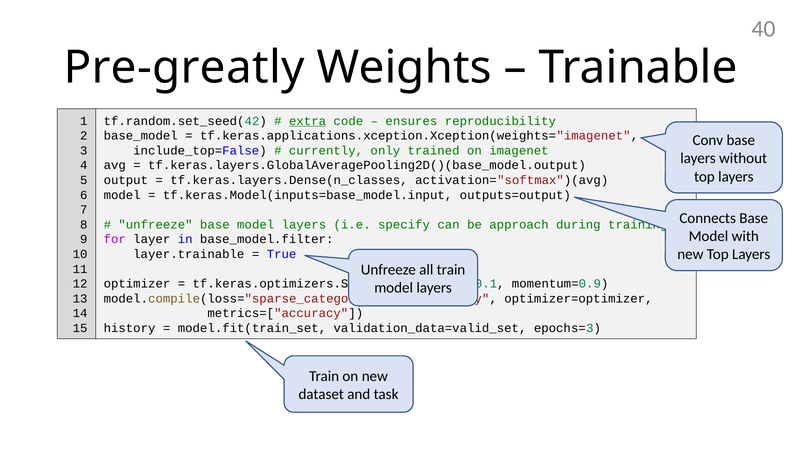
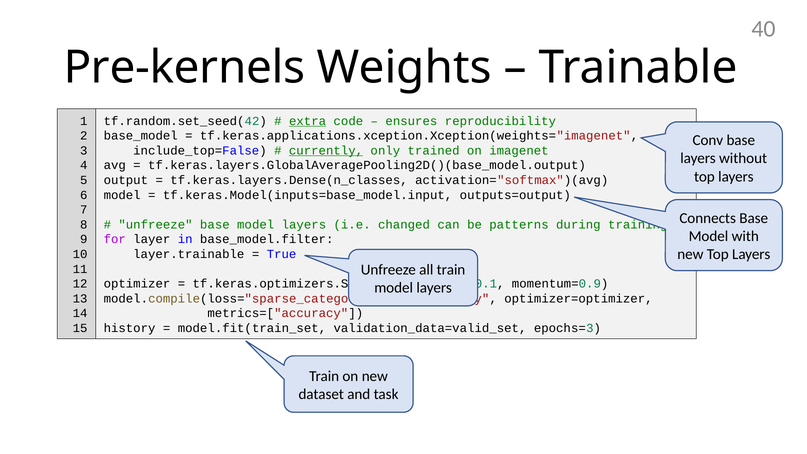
Pre-greatly: Pre-greatly -> Pre-kernels
currently underline: none -> present
specify: specify -> changed
approach: approach -> patterns
